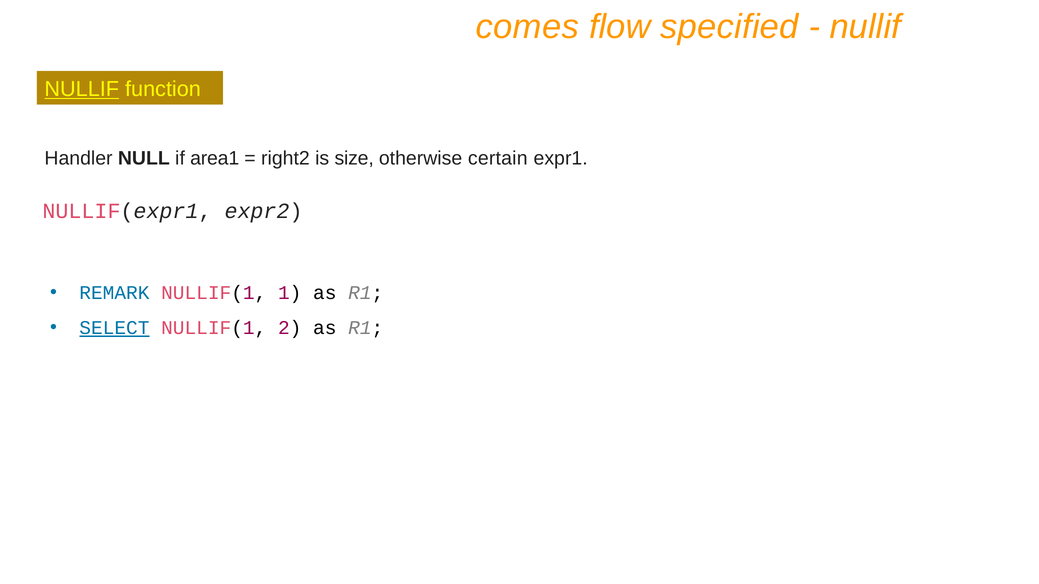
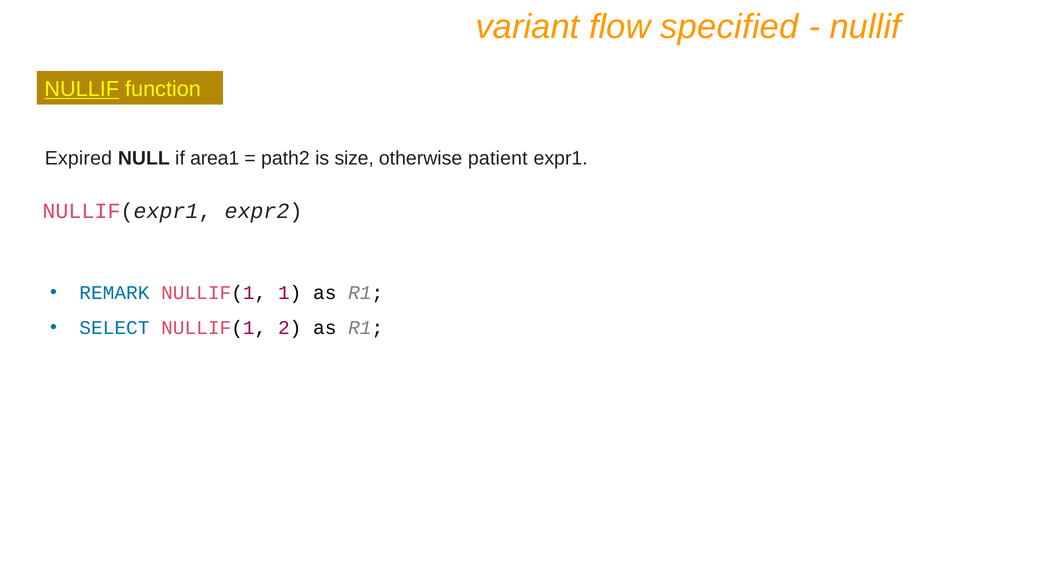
comes: comes -> variant
Handler: Handler -> Expired
right2: right2 -> path2
certain: certain -> patient
SELECT underline: present -> none
